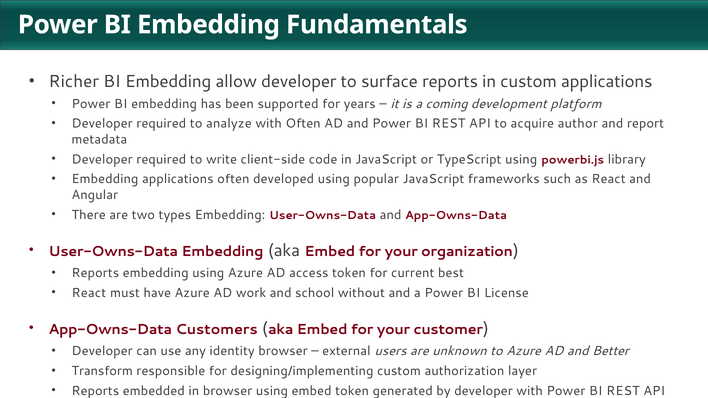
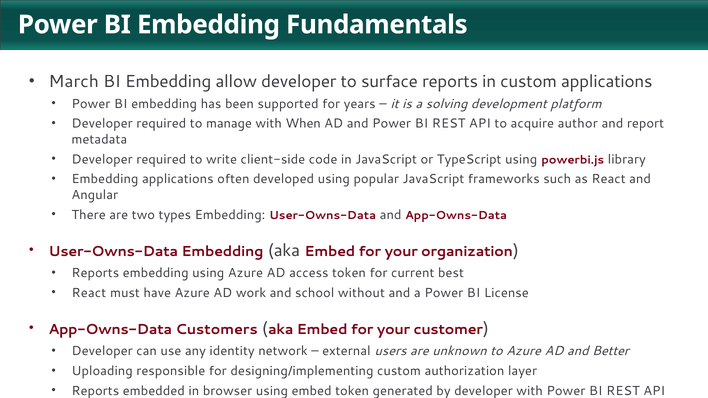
Richer: Richer -> March
coming: coming -> solving
analyze: analyze -> manage
with Often: Often -> When
identity browser: browser -> network
Transform: Transform -> Uploading
